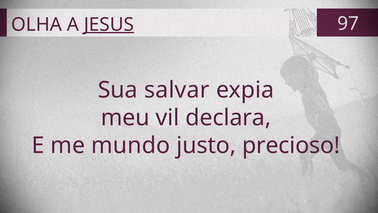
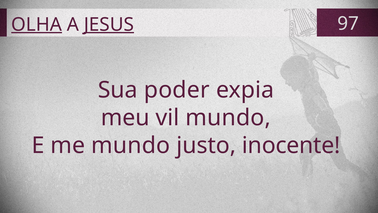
OLHA underline: none -> present
salvar: salvar -> poder
vil declara: declara -> mundo
precioso: precioso -> inocente
